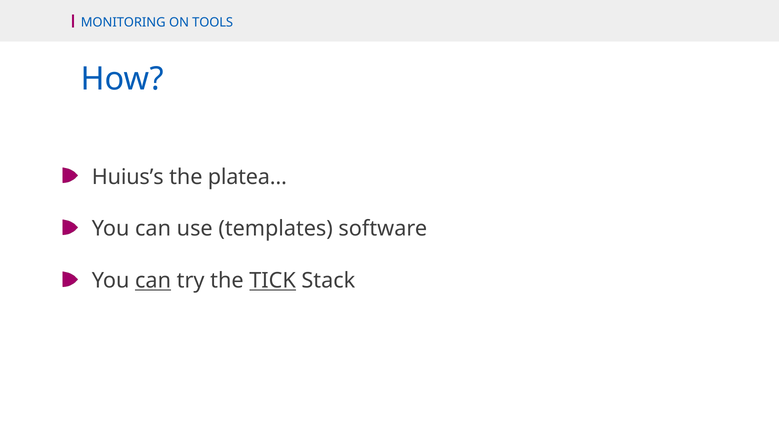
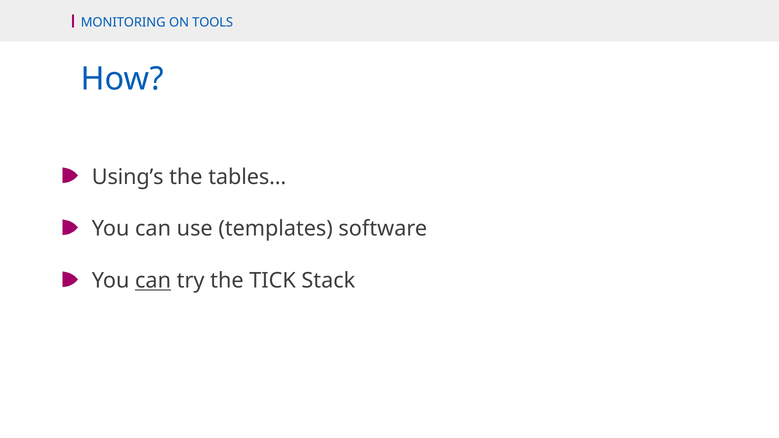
Huius’s: Huius’s -> Using’s
platea…: platea… -> tables…
TICK underline: present -> none
